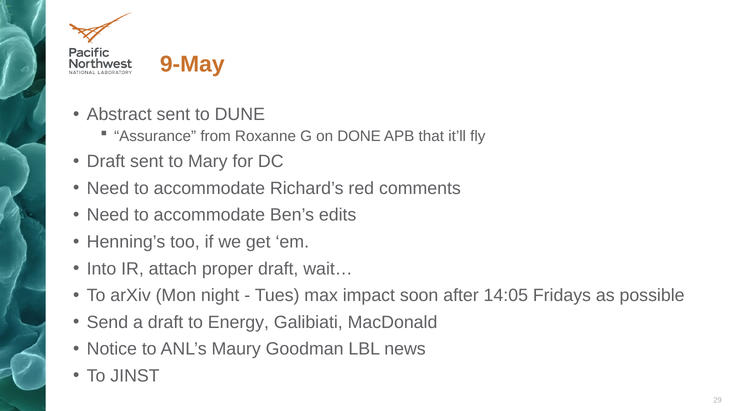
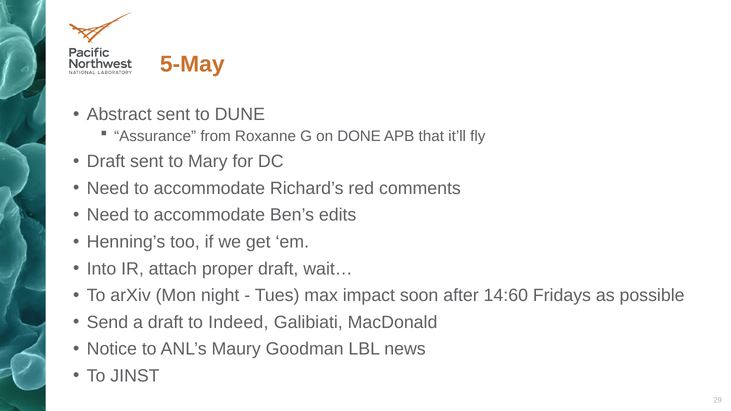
9-May: 9-May -> 5-May
14:05: 14:05 -> 14:60
Energy: Energy -> Indeed
